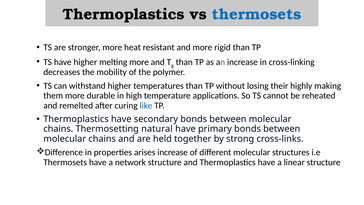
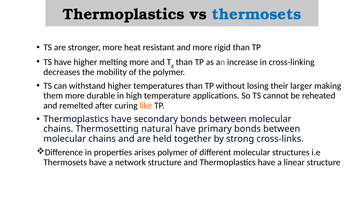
highly: highly -> larger
like colour: blue -> orange
arises increase: increase -> polymer
